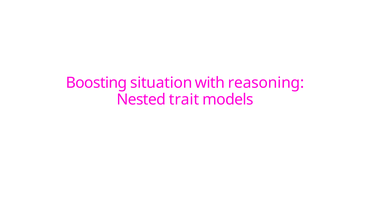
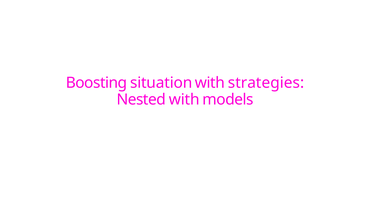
reasoning: reasoning -> strategies
Nested trait: trait -> with
